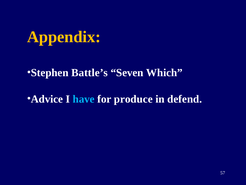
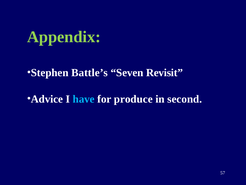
Appendix colour: yellow -> light green
Which: Which -> Revisit
defend: defend -> second
